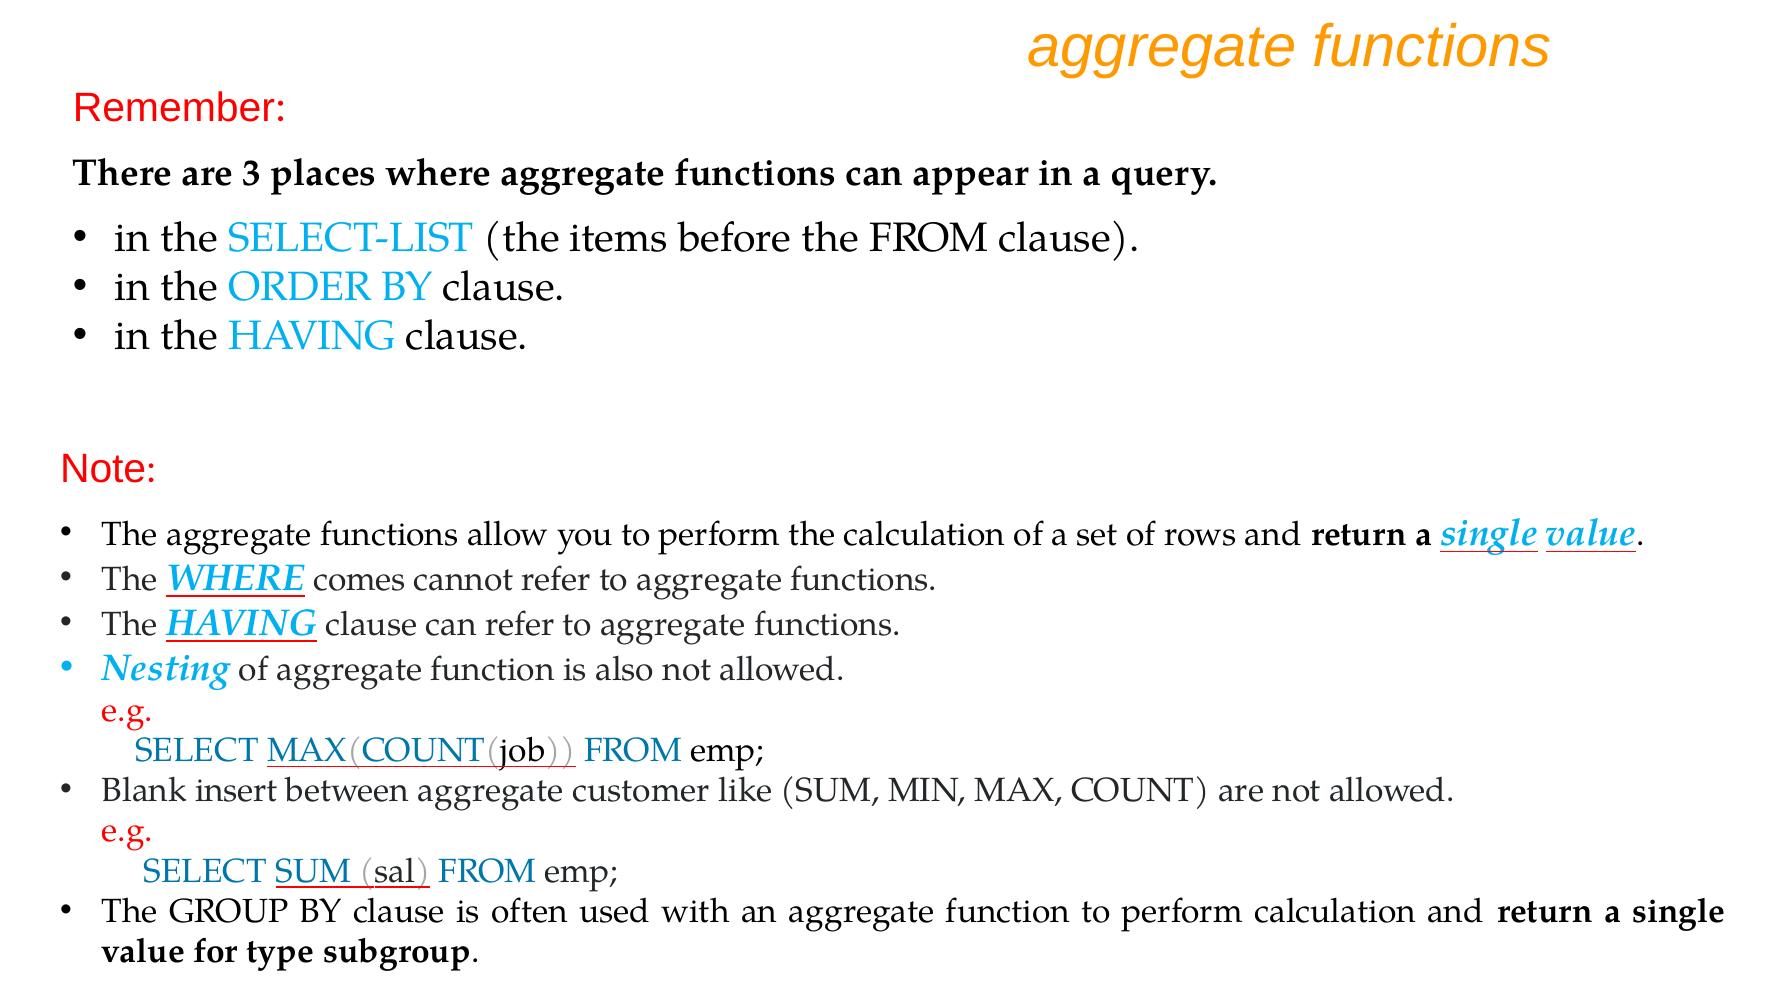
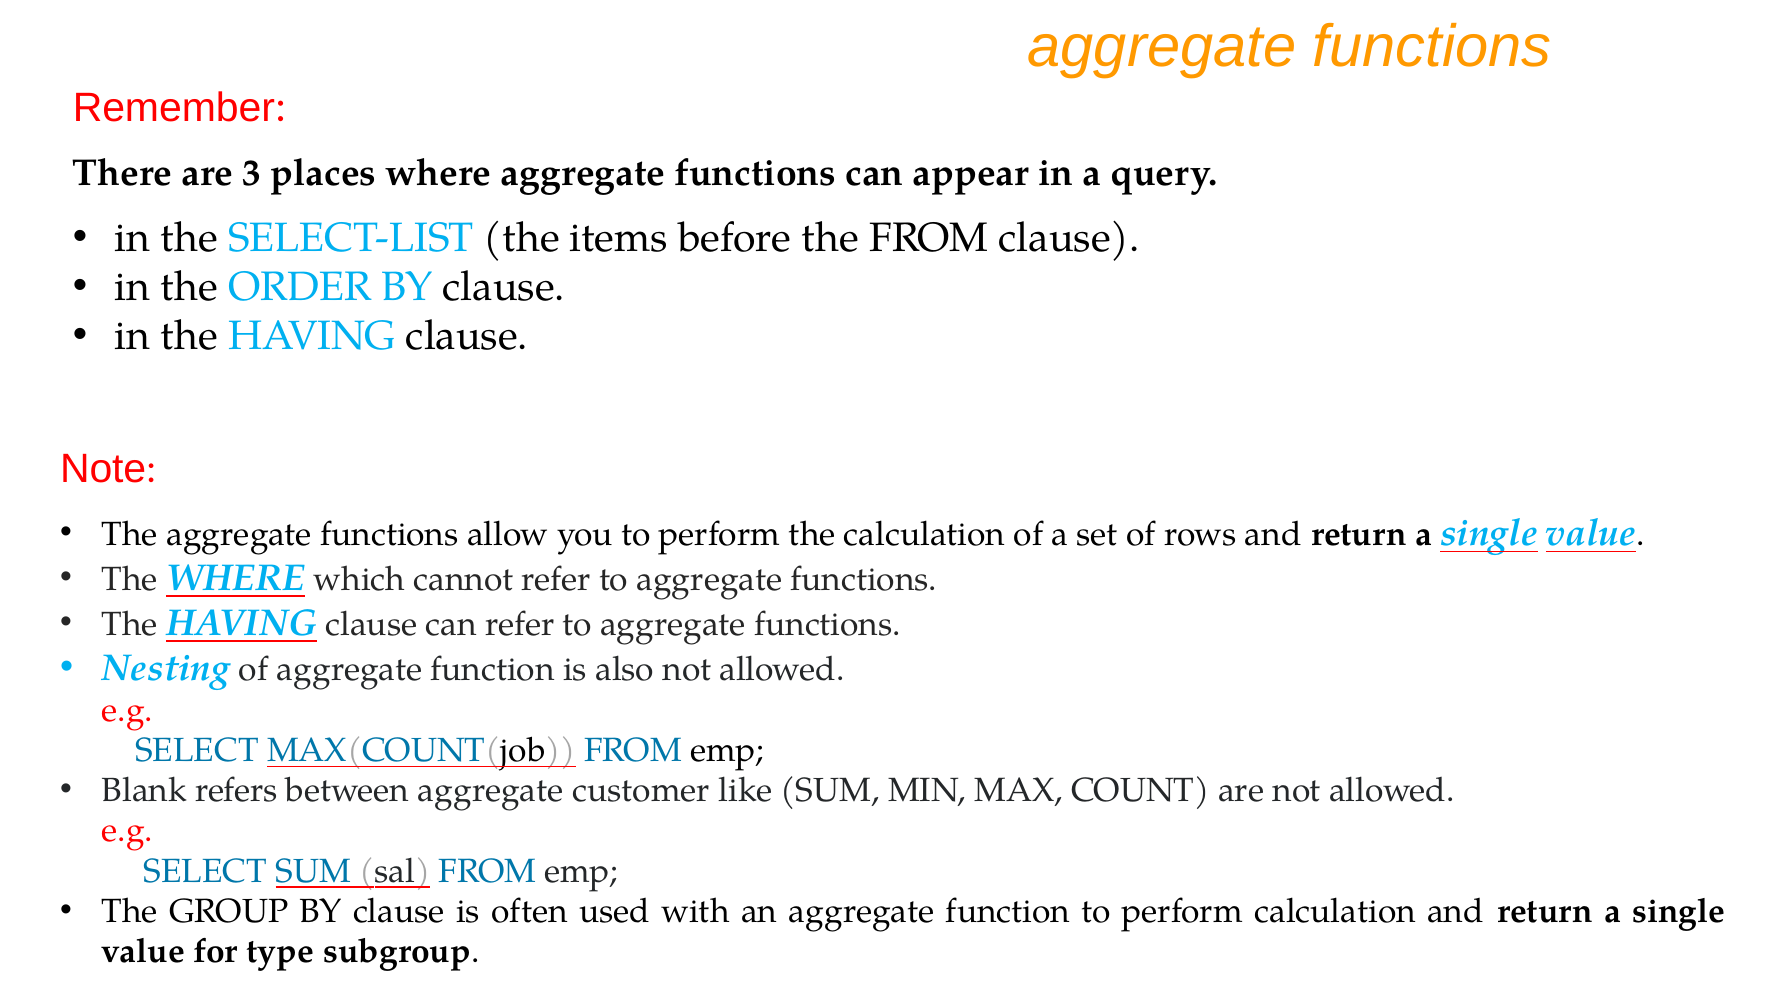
comes: comes -> which
insert: insert -> refers
